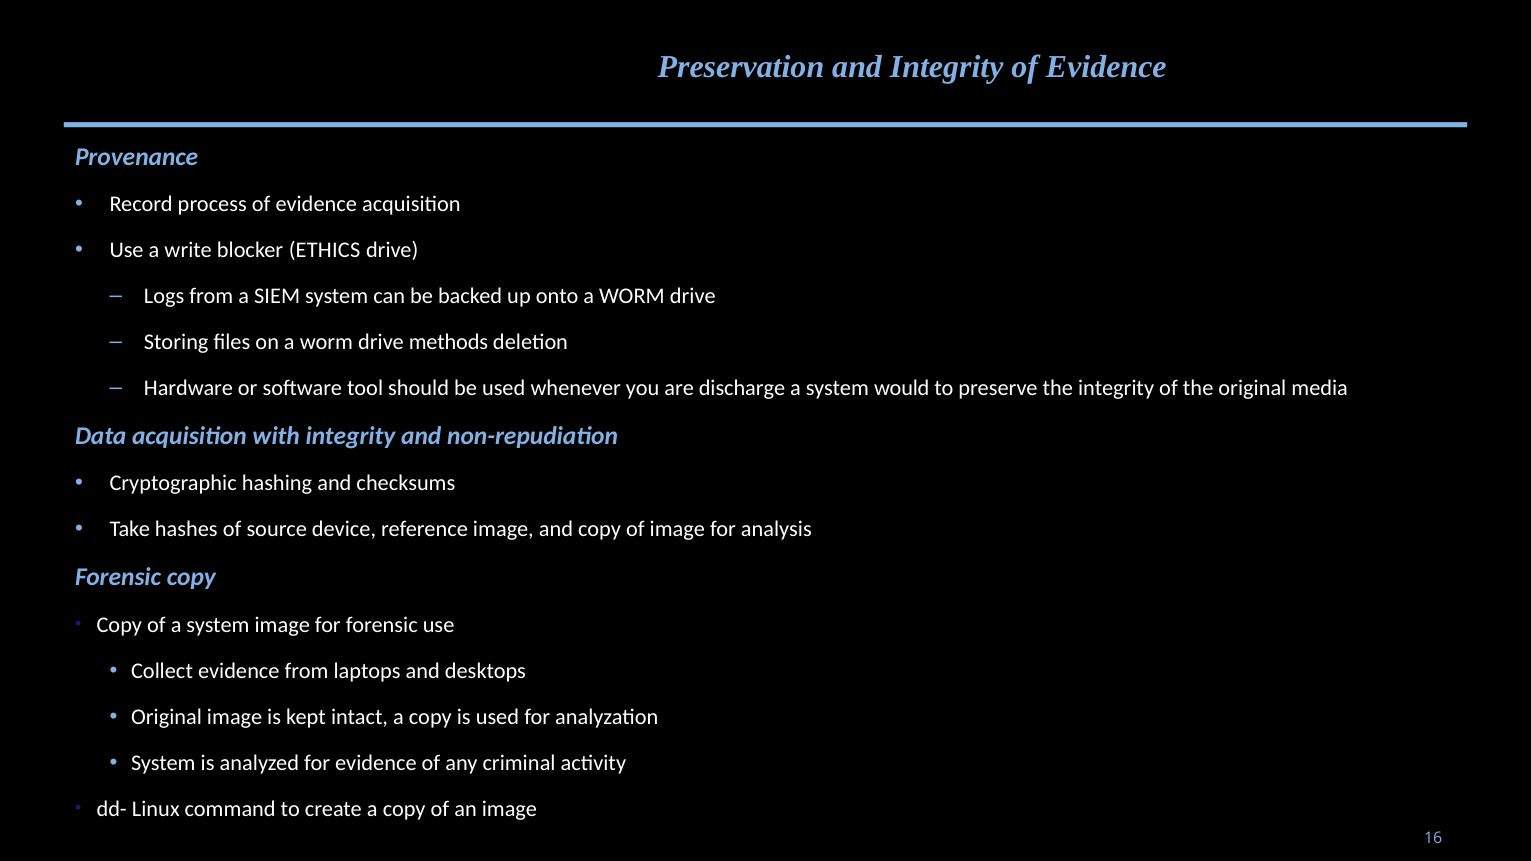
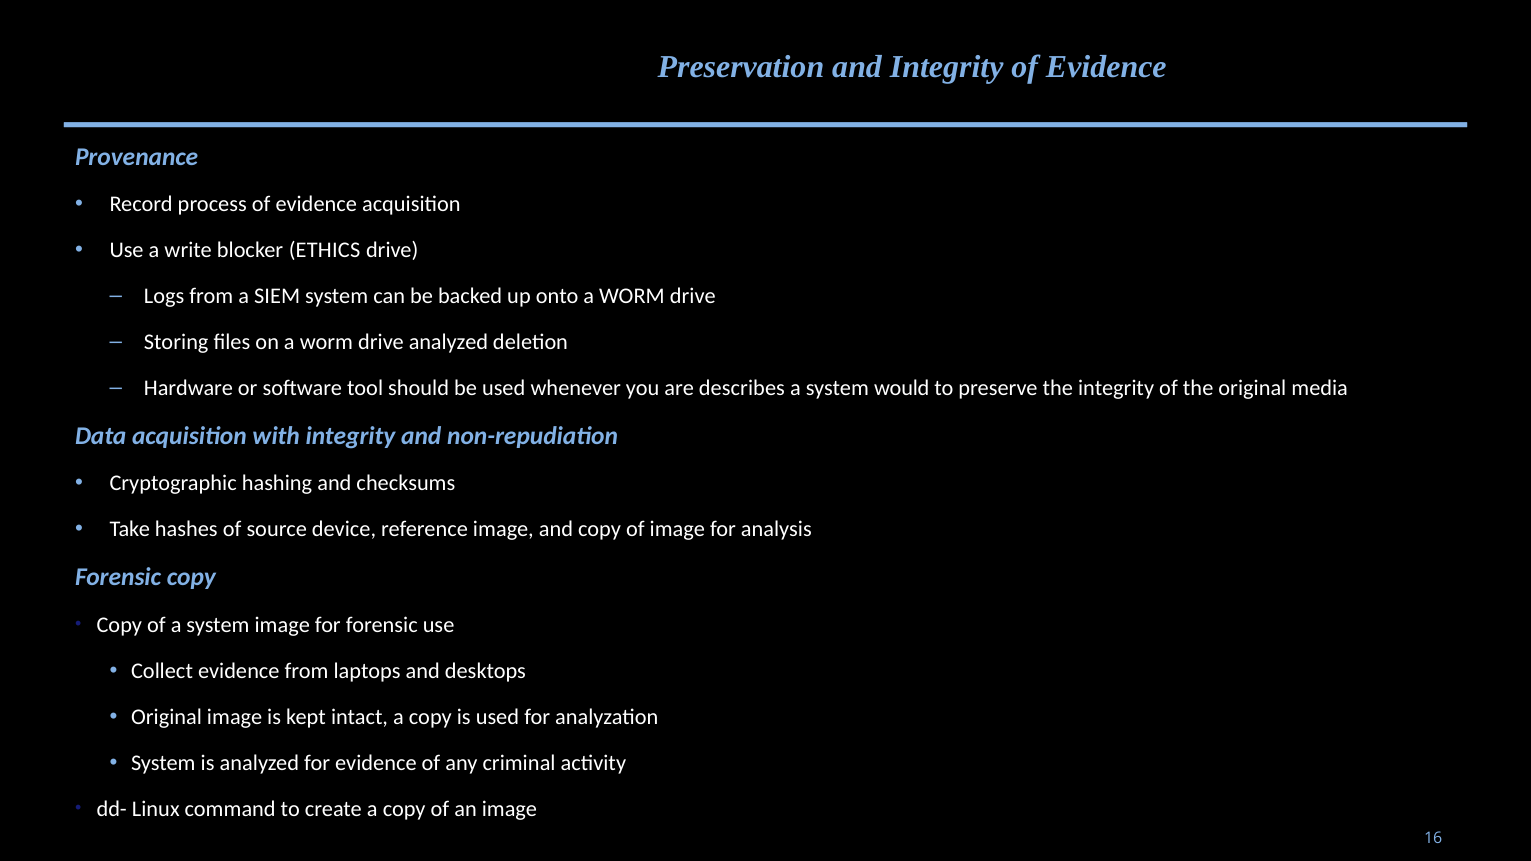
drive methods: methods -> analyzed
discharge: discharge -> describes
